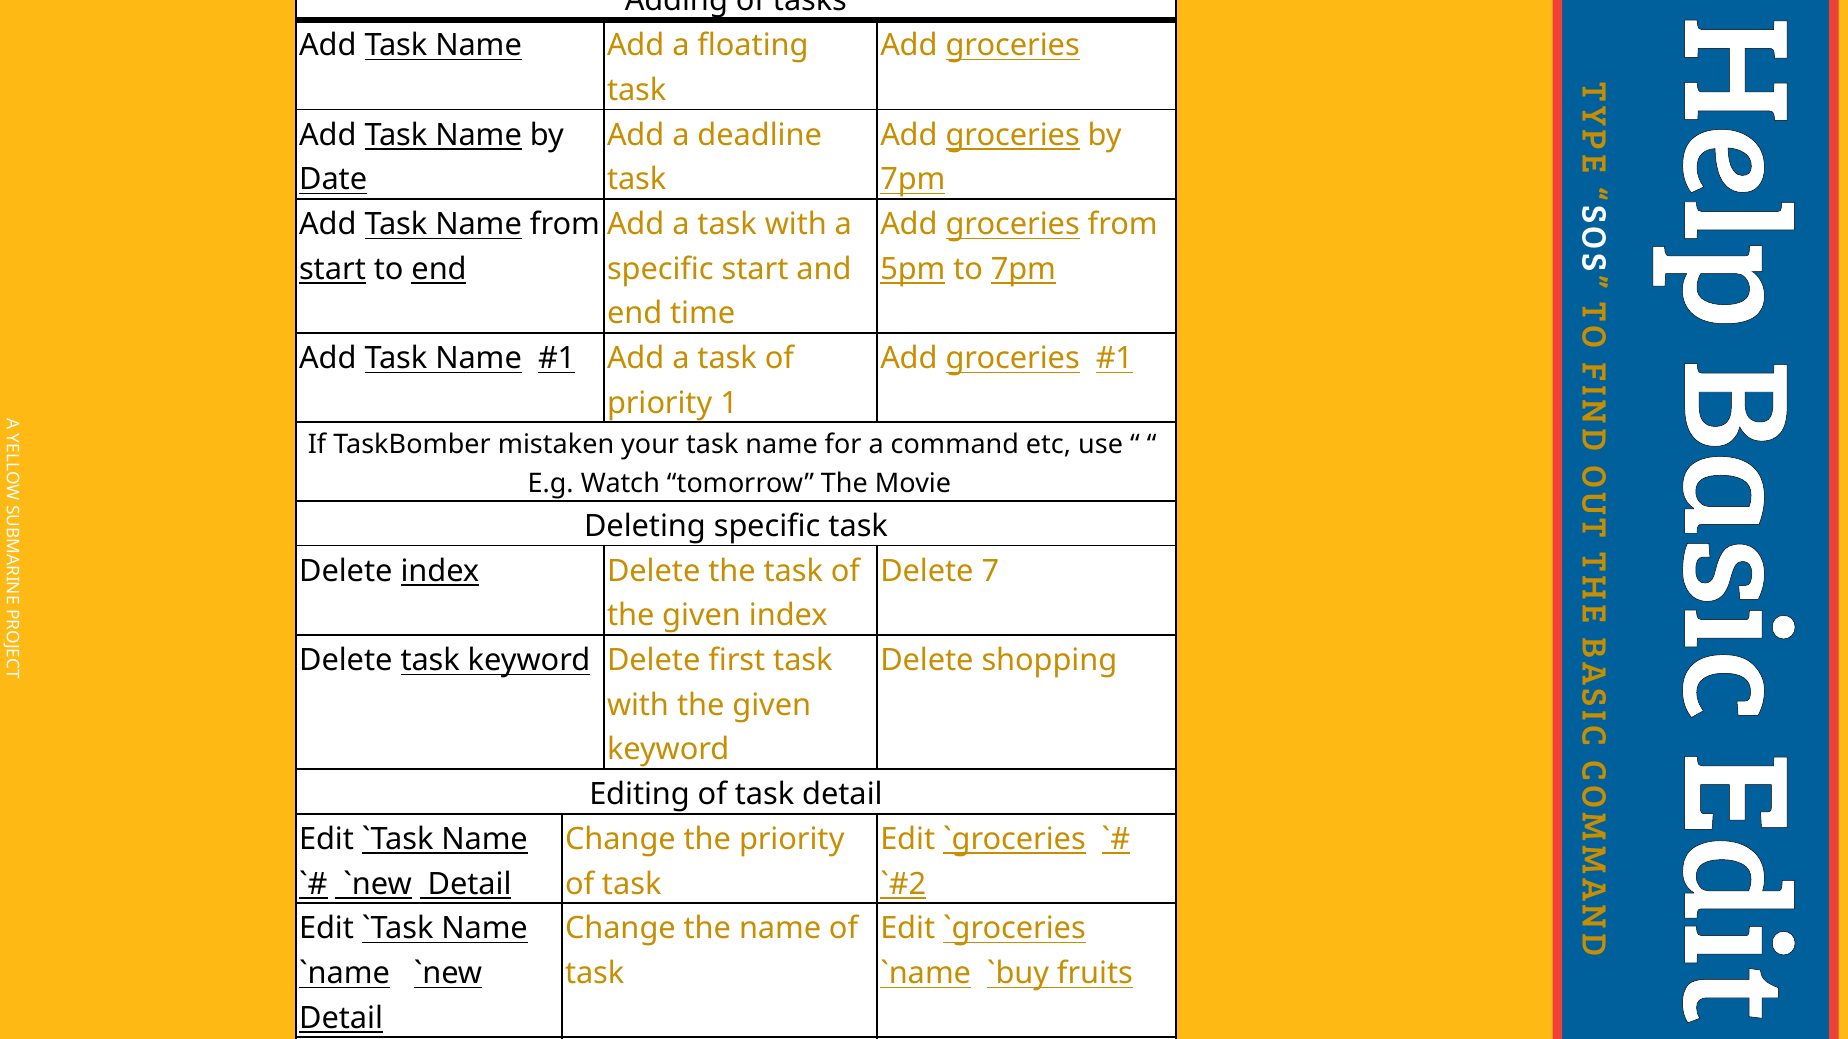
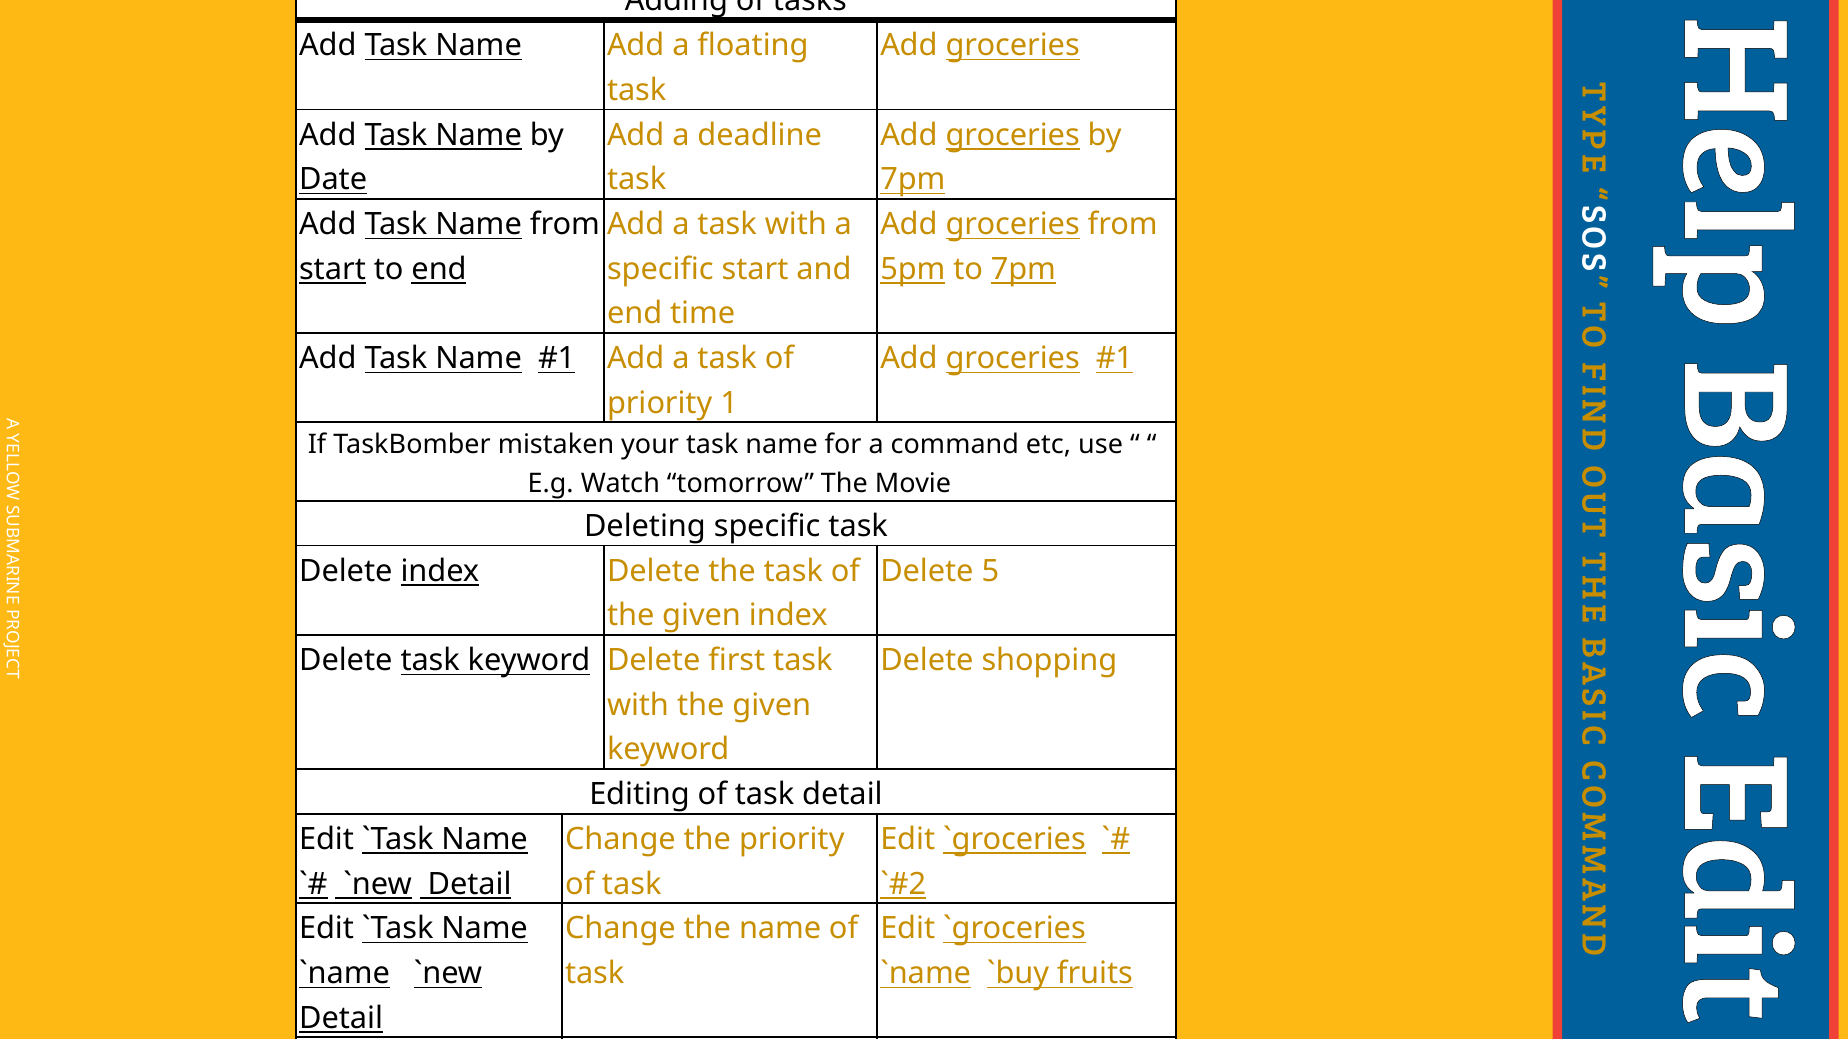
7: 7 -> 5
